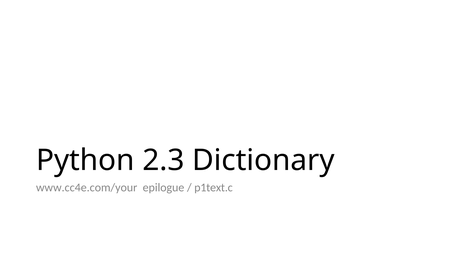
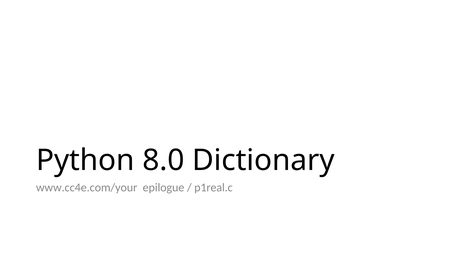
2.3: 2.3 -> 8.0
p1text.c: p1text.c -> p1real.c
